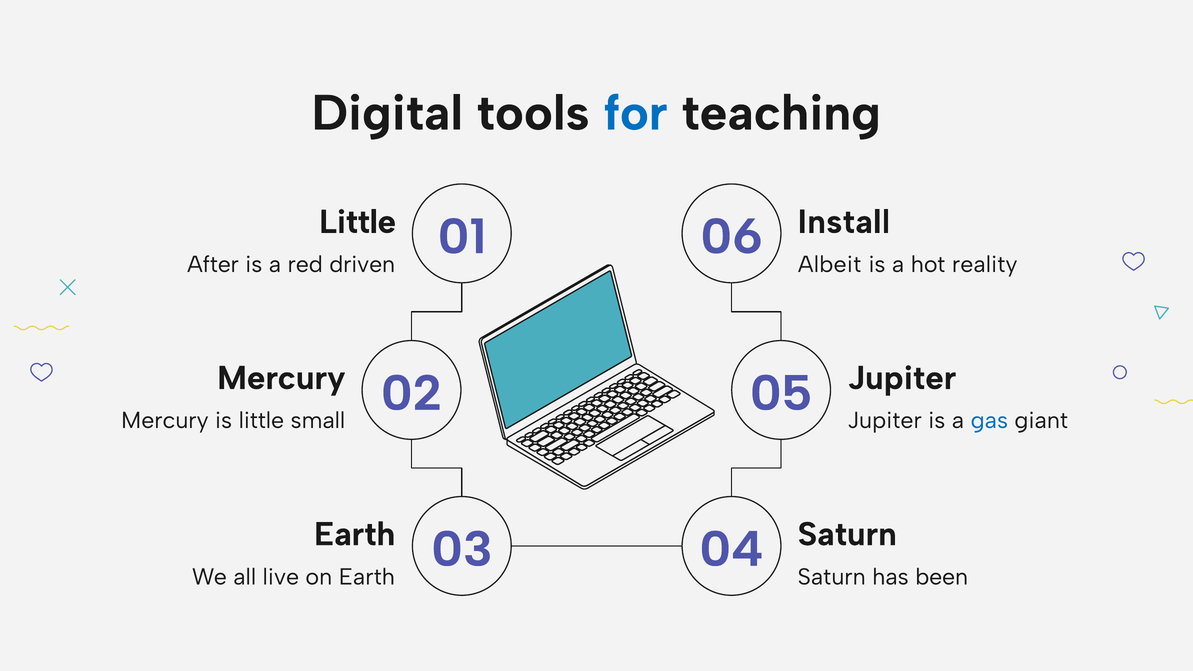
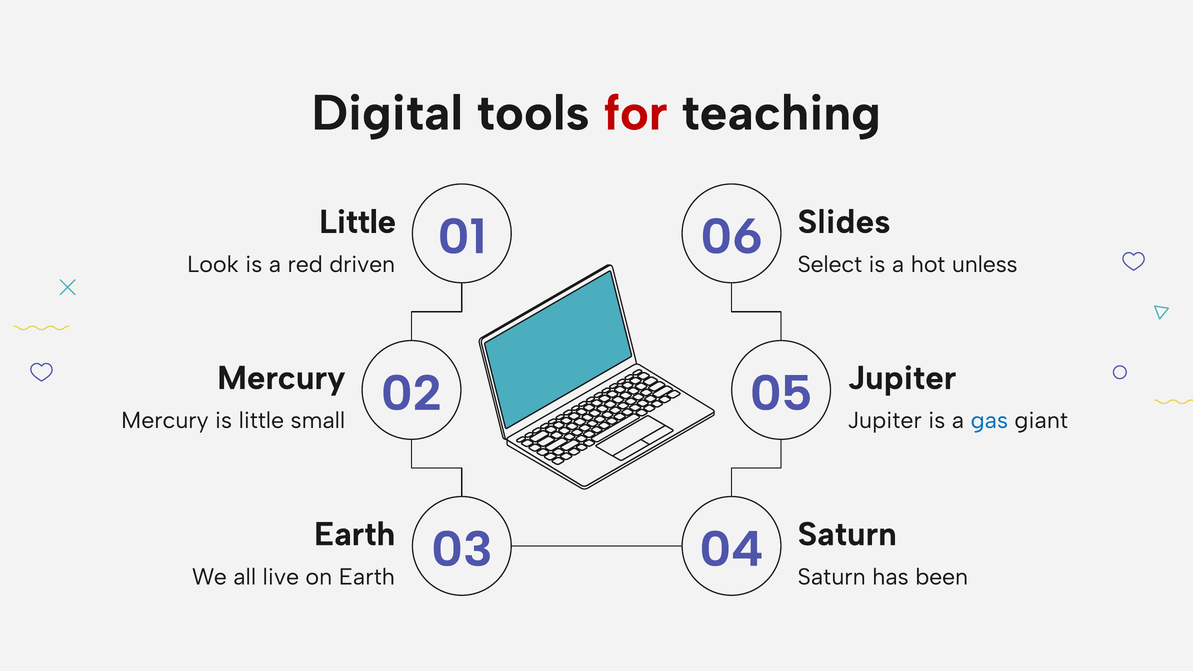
for colour: blue -> red
Install: Install -> Slides
After: After -> Look
Albeit: Albeit -> Select
reality: reality -> unless
